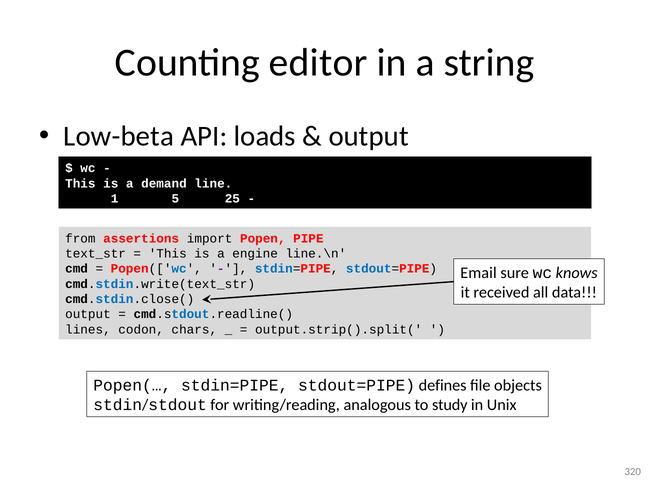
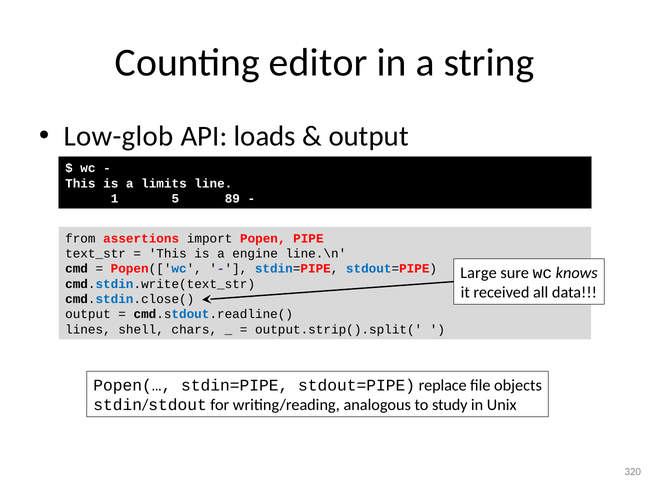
Low-beta: Low-beta -> Low-glob
demand: demand -> limits
25: 25 -> 89
Email: Email -> Large
codon: codon -> shell
defines: defines -> replace
